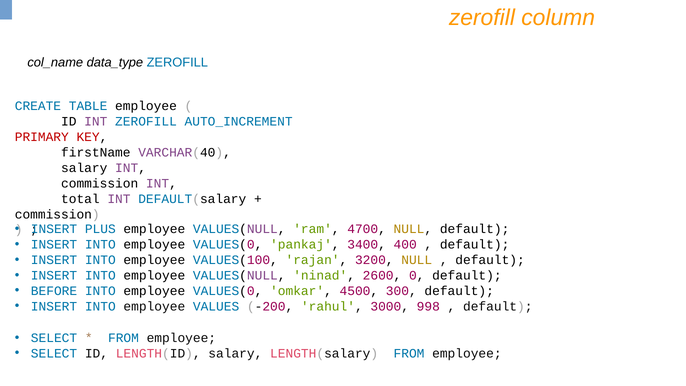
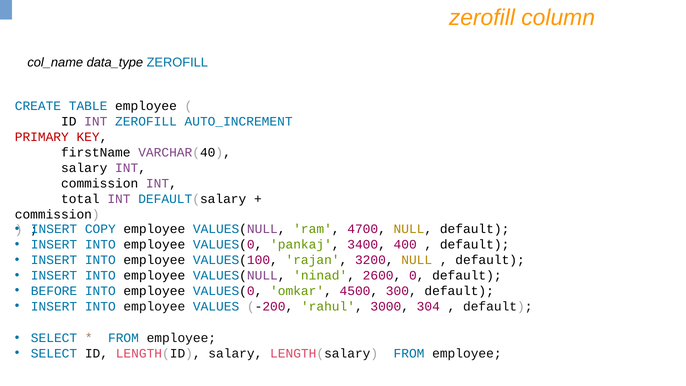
PLUS: PLUS -> COPY
998: 998 -> 304
